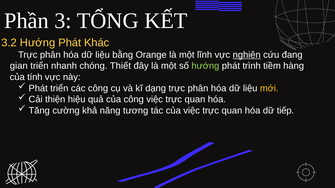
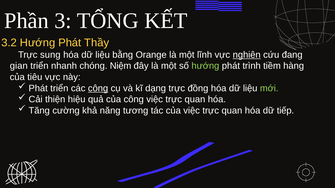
Khác: Khác -> Thầy
phân at (50, 55): phân -> sung
Thiết: Thiết -> Niệm
tính: tính -> tiêu
công at (98, 88) underline: none -> present
phân at (198, 88): phân -> đồng
mới colour: yellow -> light green
